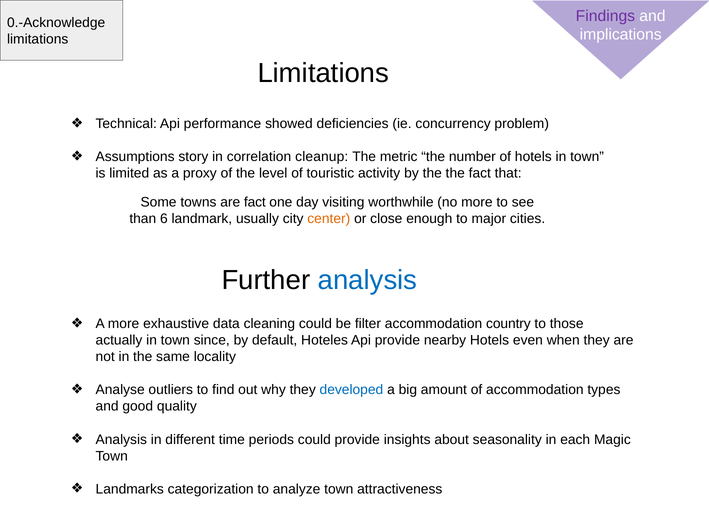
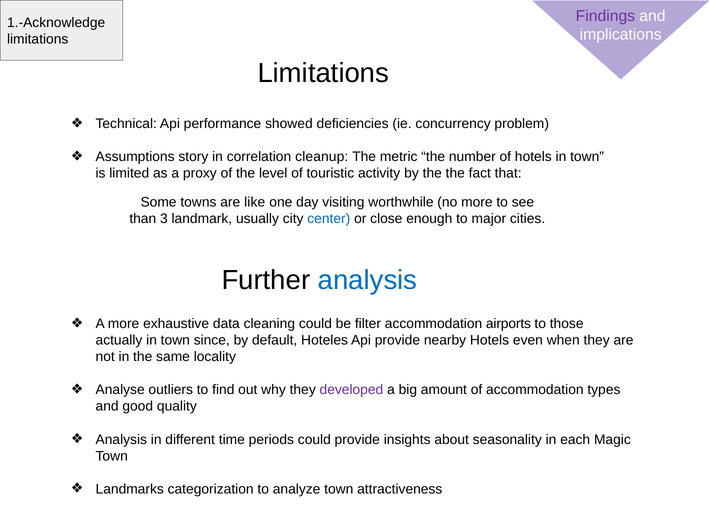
0.-Acknowledge: 0.-Acknowledge -> 1.-Acknowledge
are fact: fact -> like
6: 6 -> 3
center colour: orange -> blue
country: country -> airports
developed colour: blue -> purple
